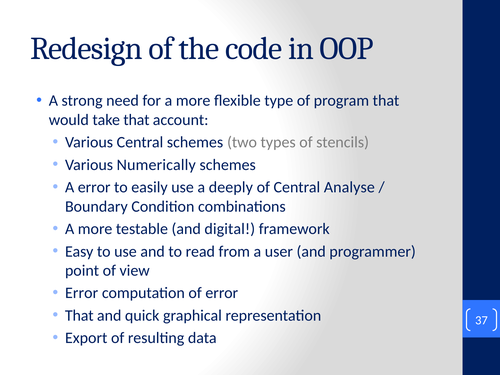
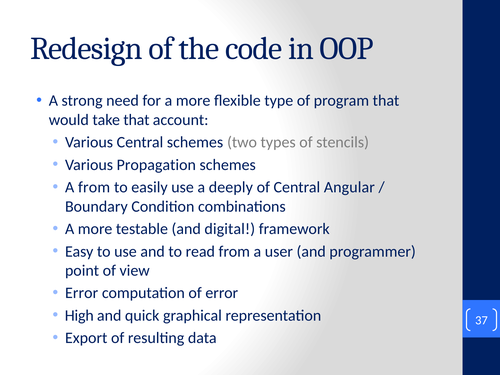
Numerically: Numerically -> Propagation
A error: error -> from
Analyse: Analyse -> Angular
That at (79, 316): That -> High
